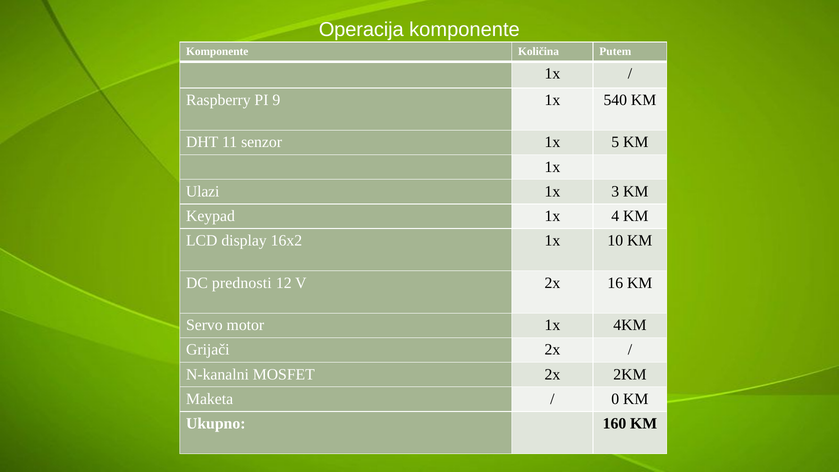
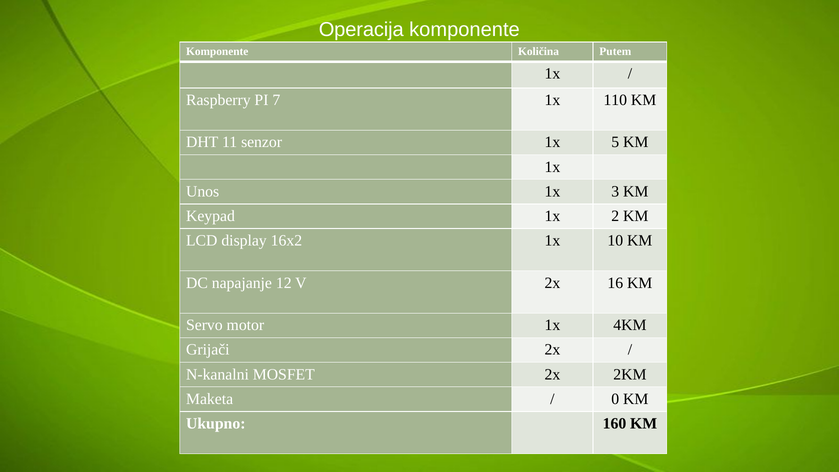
9: 9 -> 7
540: 540 -> 110
Ulazi: Ulazi -> Unos
4: 4 -> 2
prednosti: prednosti -> napajanje
